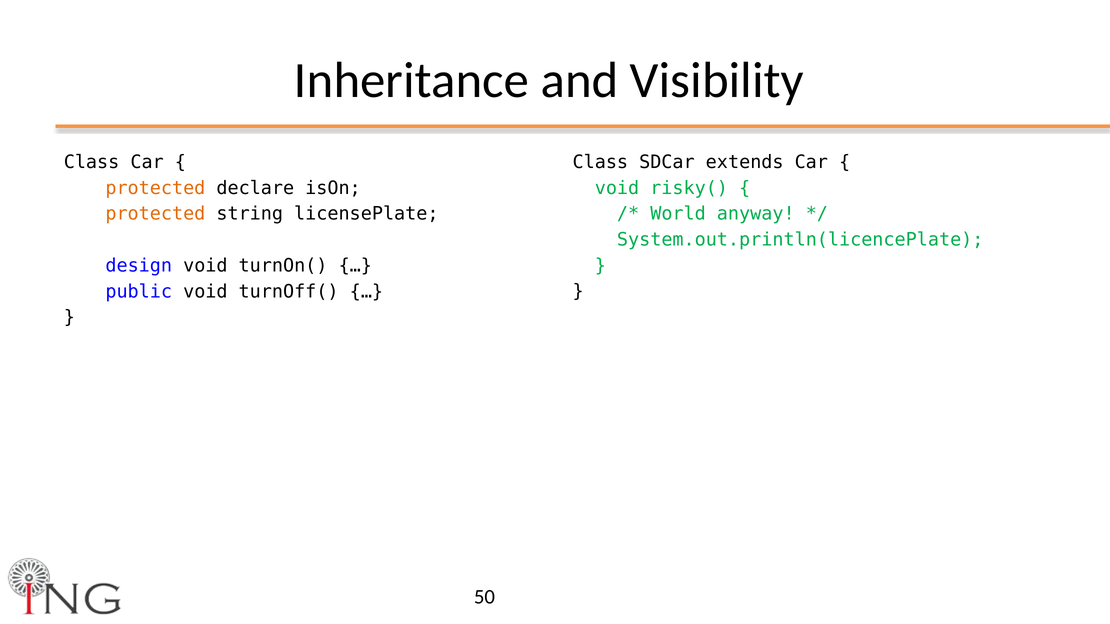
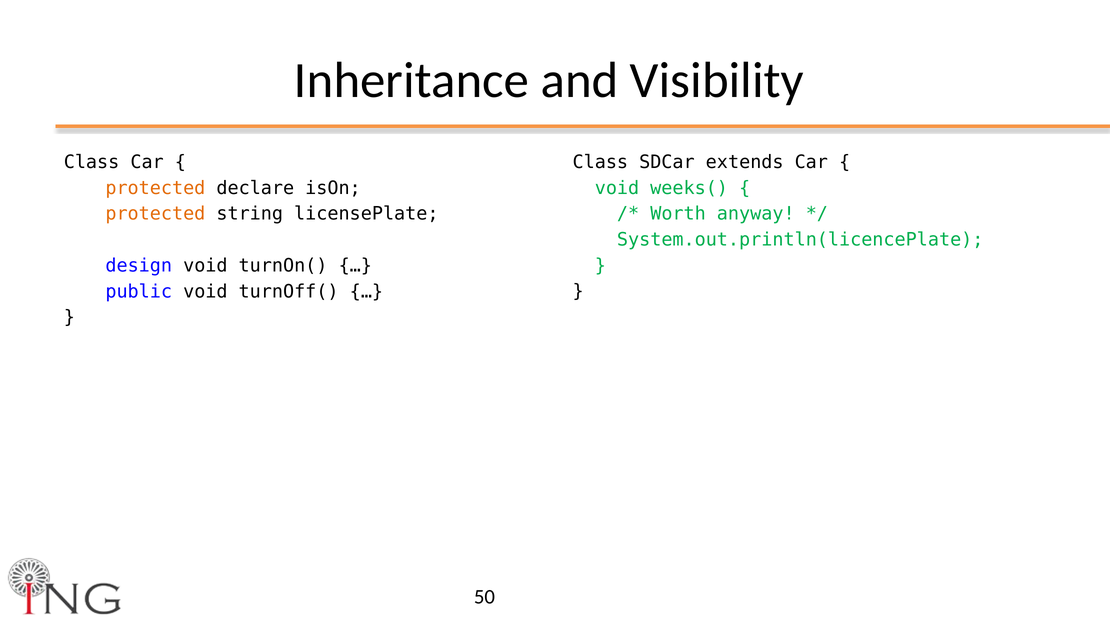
risky(: risky( -> weeks(
World: World -> Worth
